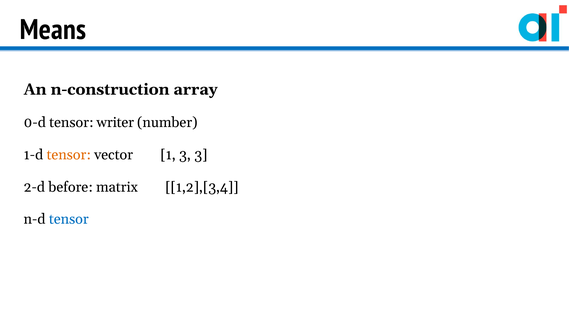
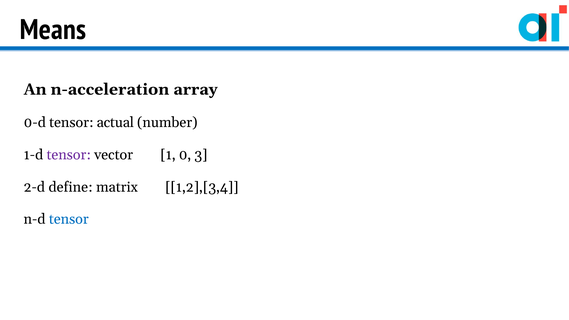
n-construction: n-construction -> n-acceleration
writer: writer -> actual
tensor at (69, 155) colour: orange -> purple
1 3: 3 -> 0
before: before -> define
